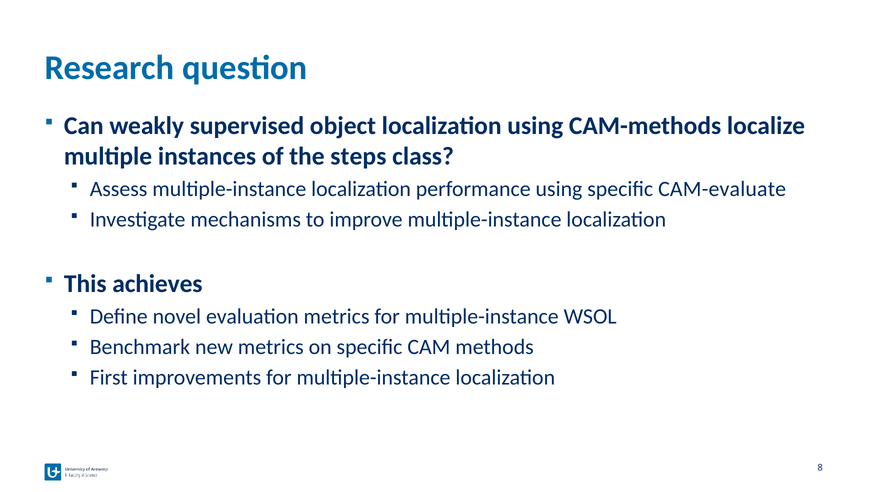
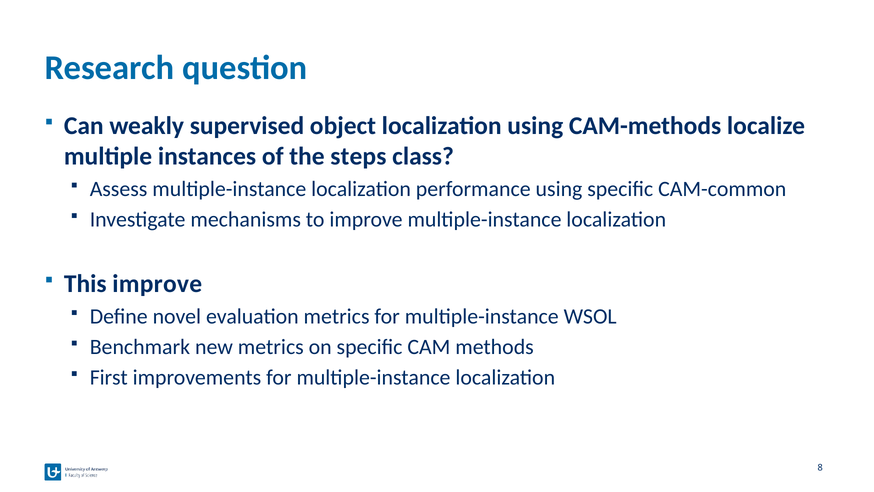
CAM-evaluate: CAM-evaluate -> CAM-common
This achieves: achieves -> improve
